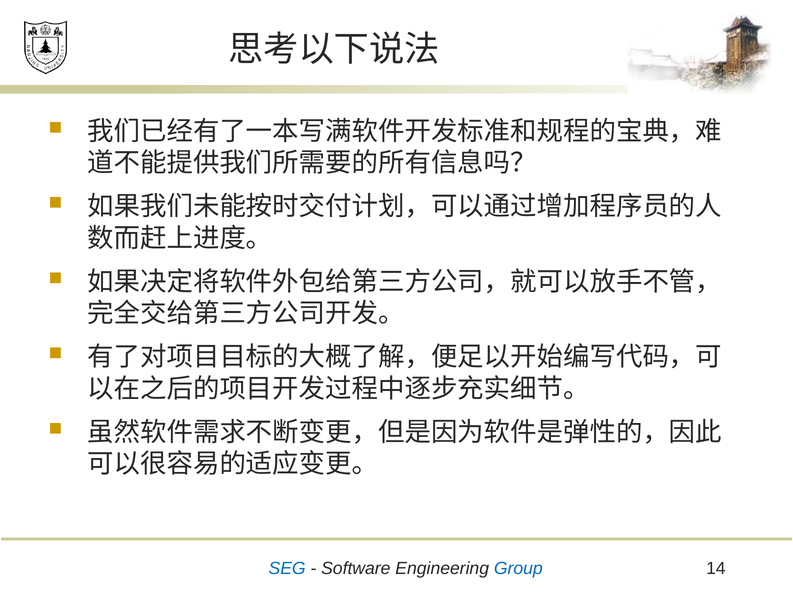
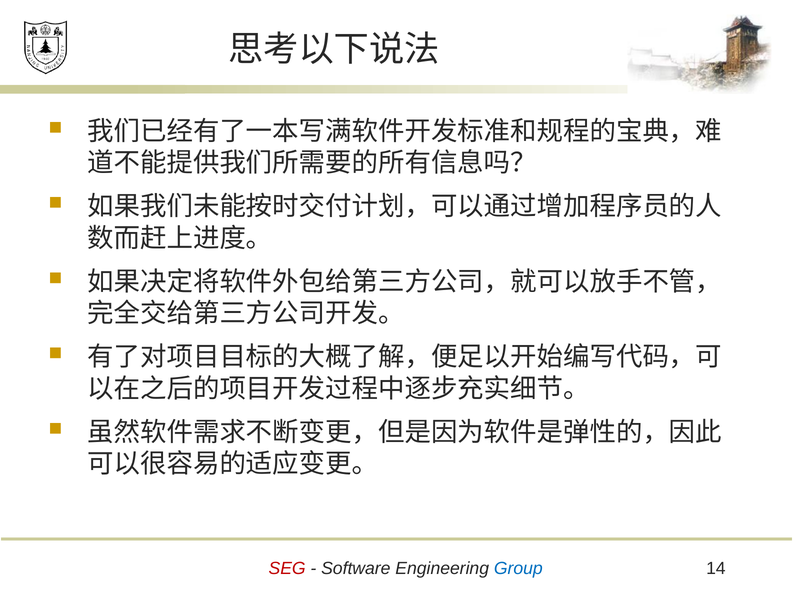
SEG colour: blue -> red
